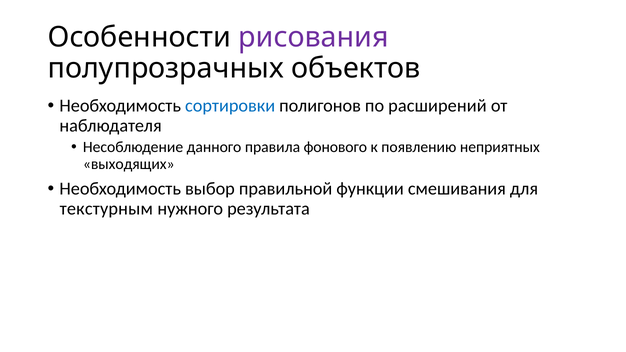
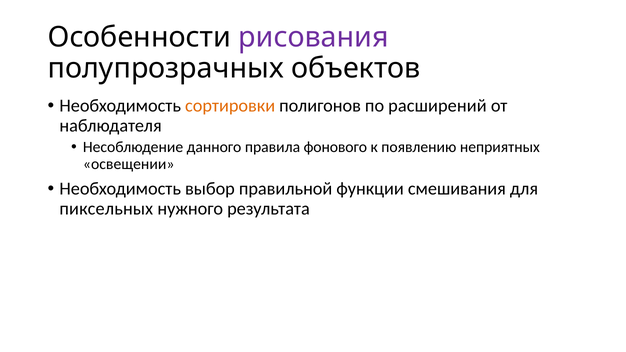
сортировки colour: blue -> orange
выходящих: выходящих -> освещении
текстурным: текстурным -> пиксельных
